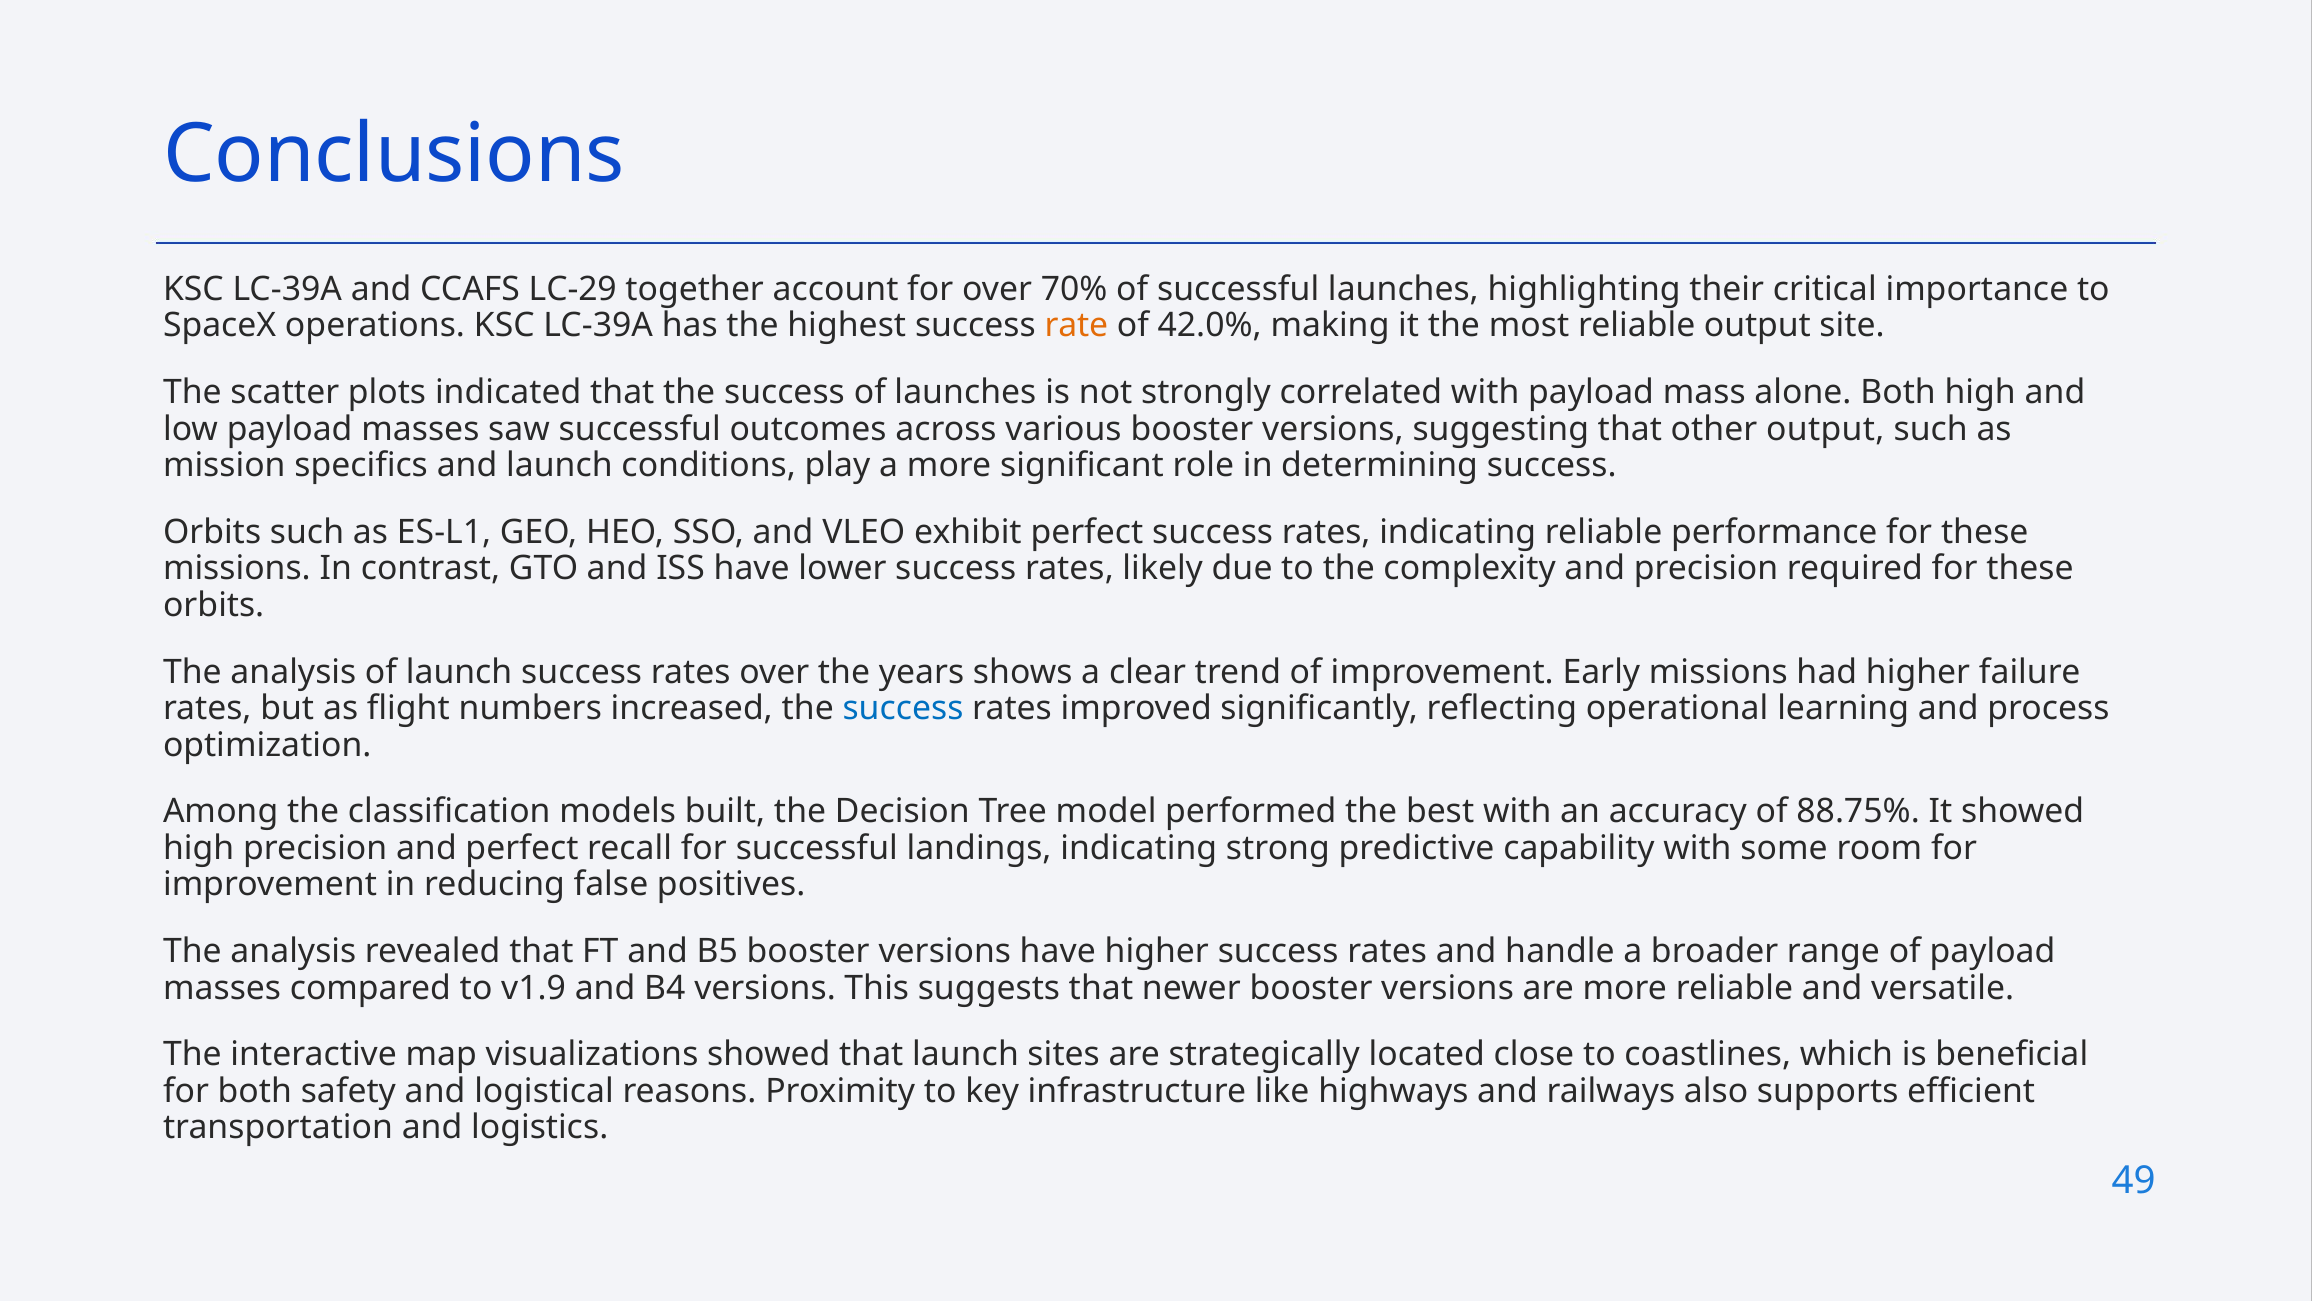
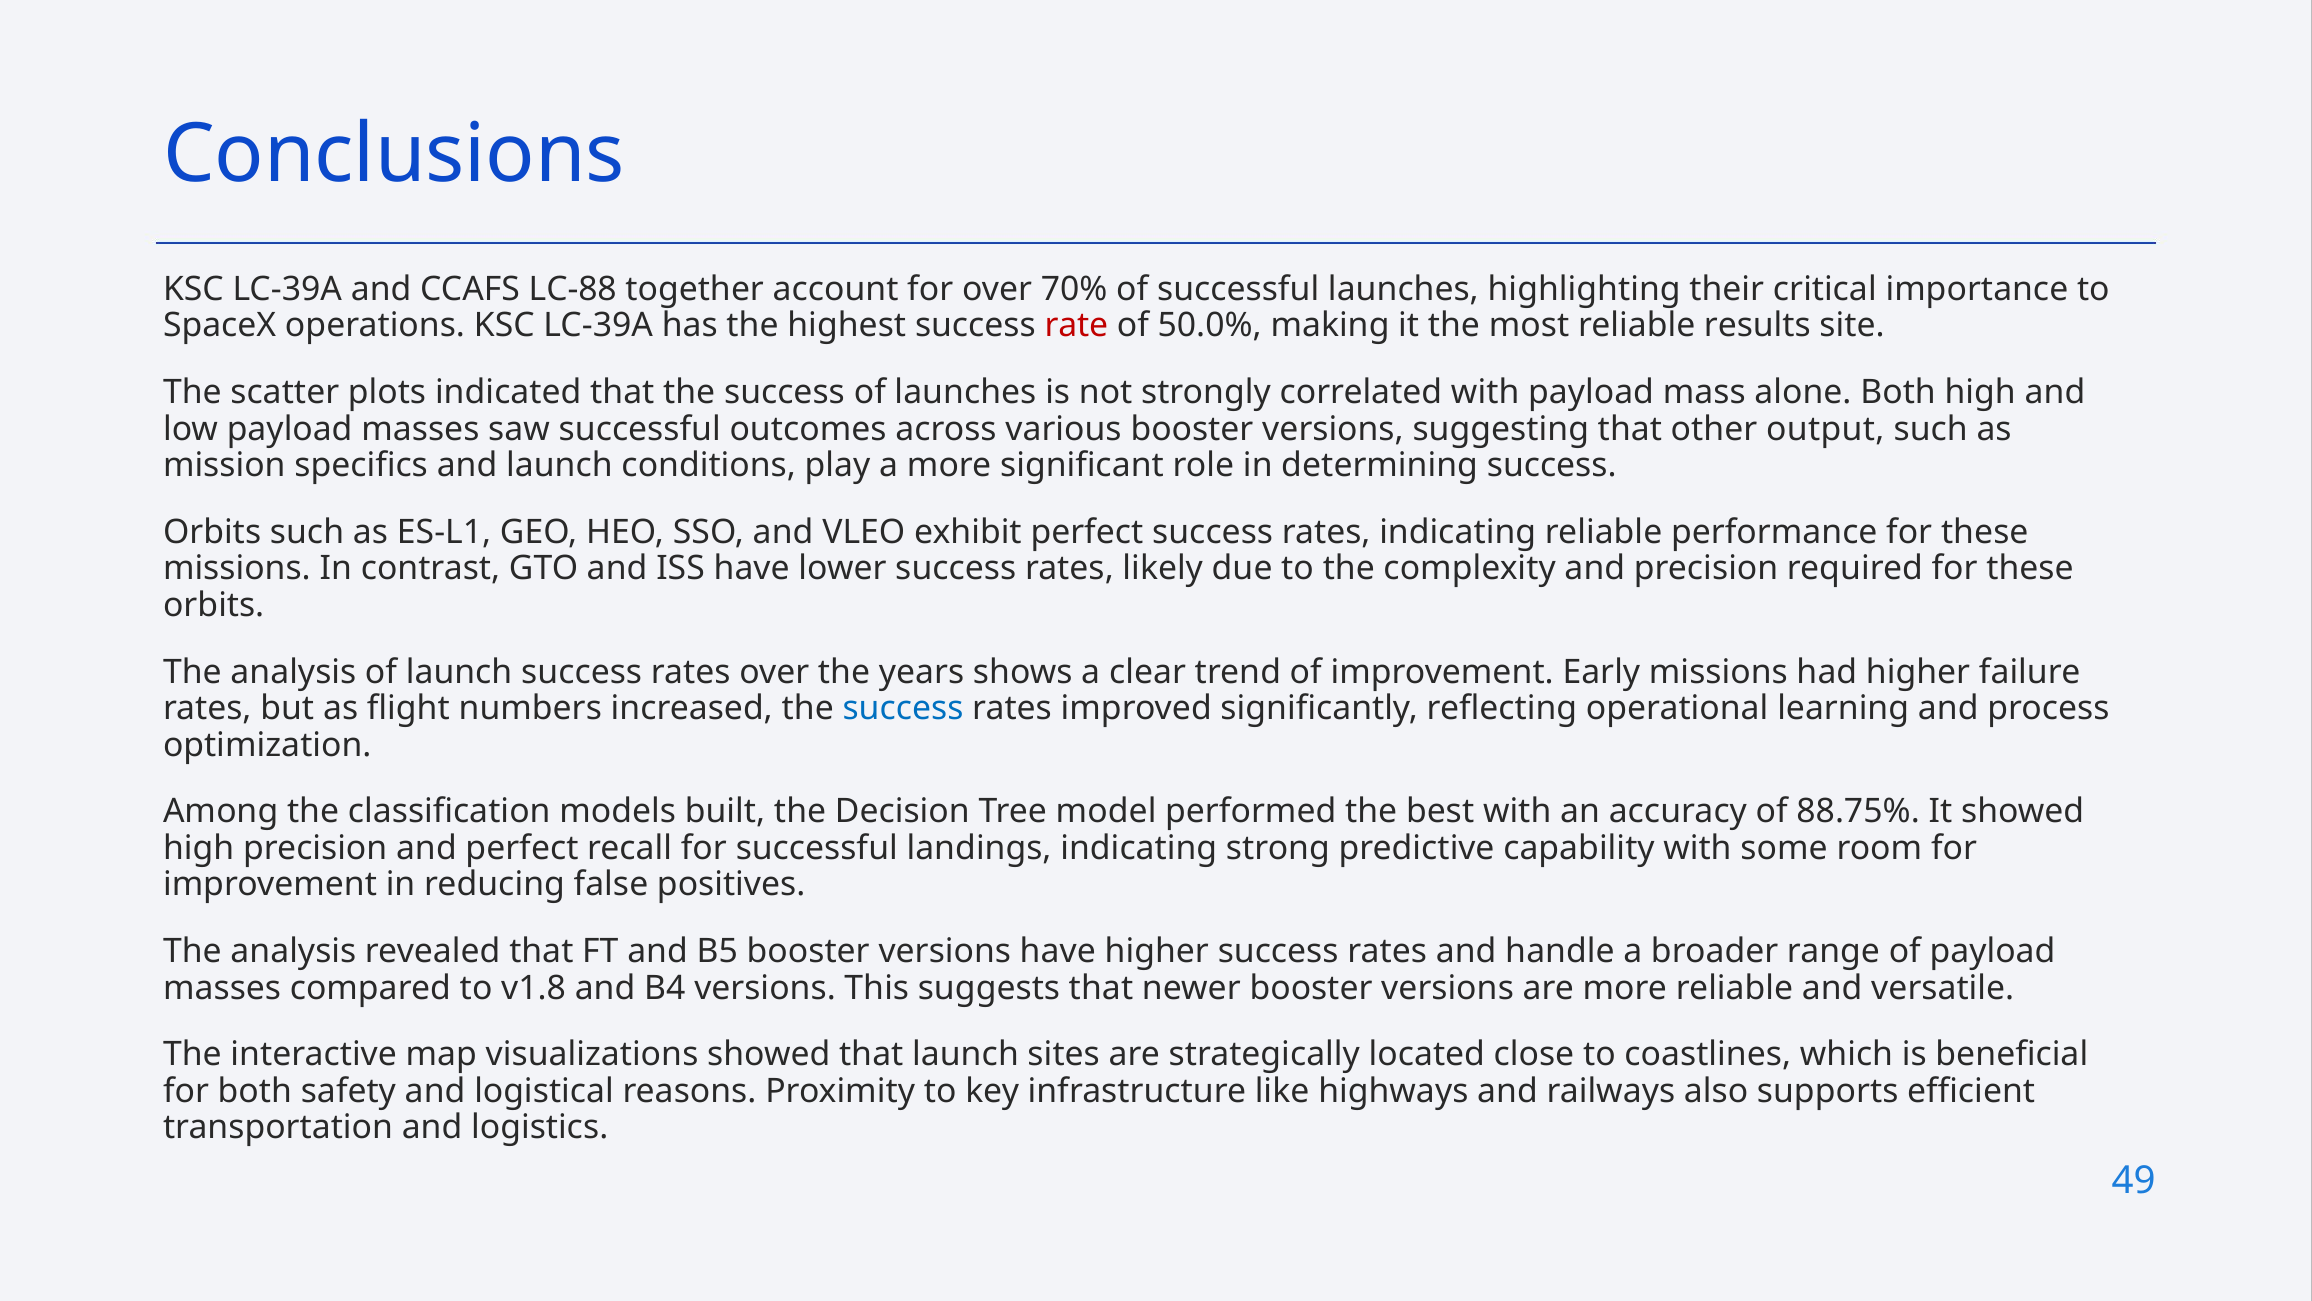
LC-29: LC-29 -> LC-88
rate colour: orange -> red
42.0%: 42.0% -> 50.0%
reliable output: output -> results
v1.9: v1.9 -> v1.8
